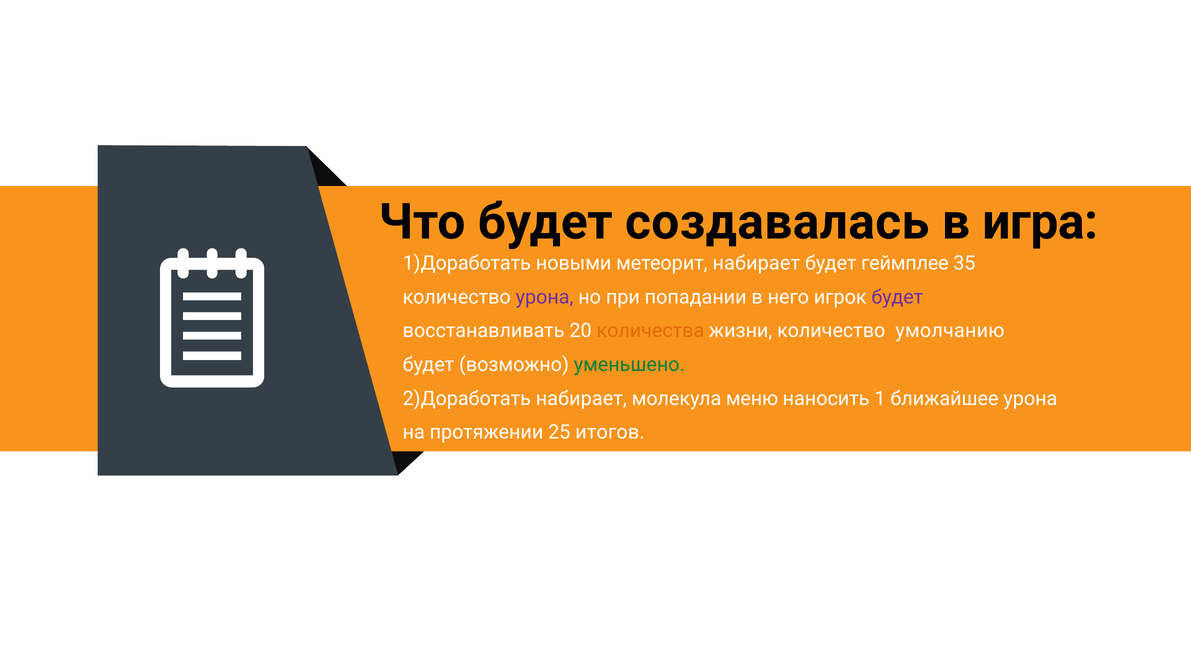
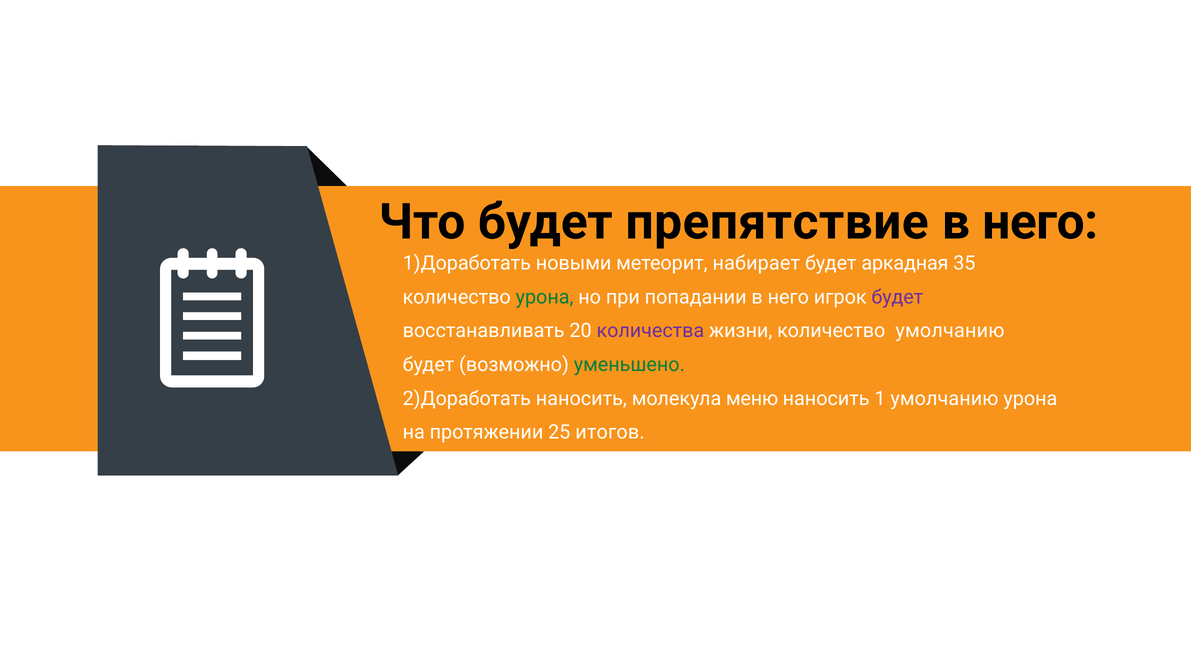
создавалась: создавалась -> препятствие
игра at (1040, 222): игра -> него
геймплее: геймплее -> аркадная
урона at (545, 297) colour: purple -> green
количества colour: orange -> purple
2)Доработать набирает: набирает -> наносить
1 ближайшее: ближайшее -> умолчанию
